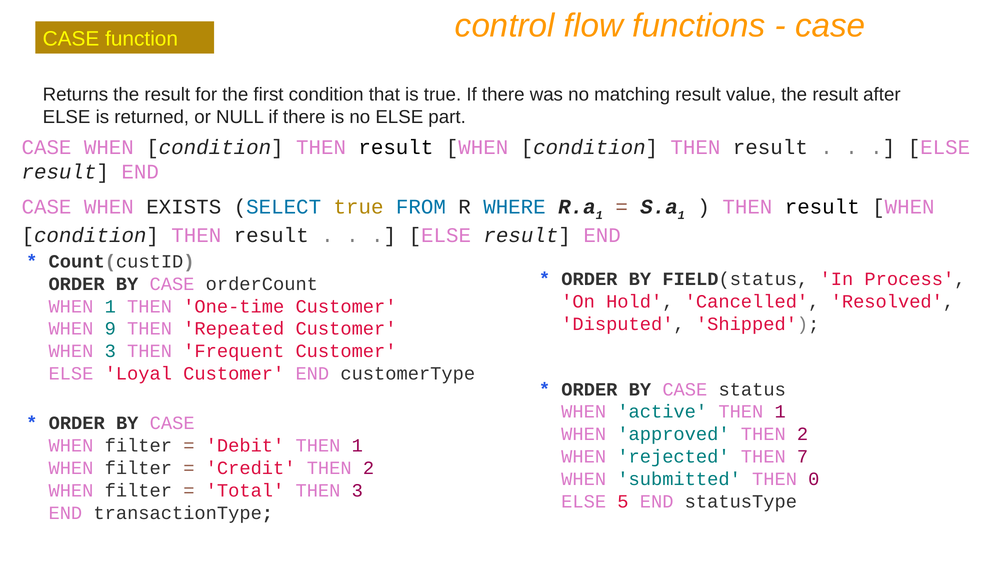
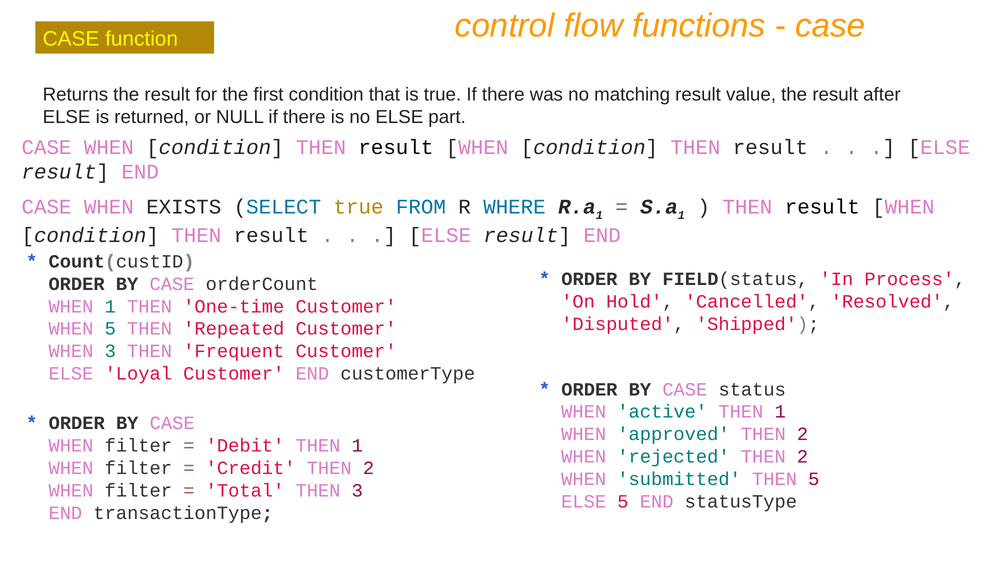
WHEN 9: 9 -> 5
rejected THEN 7: 7 -> 2
THEN 0: 0 -> 5
